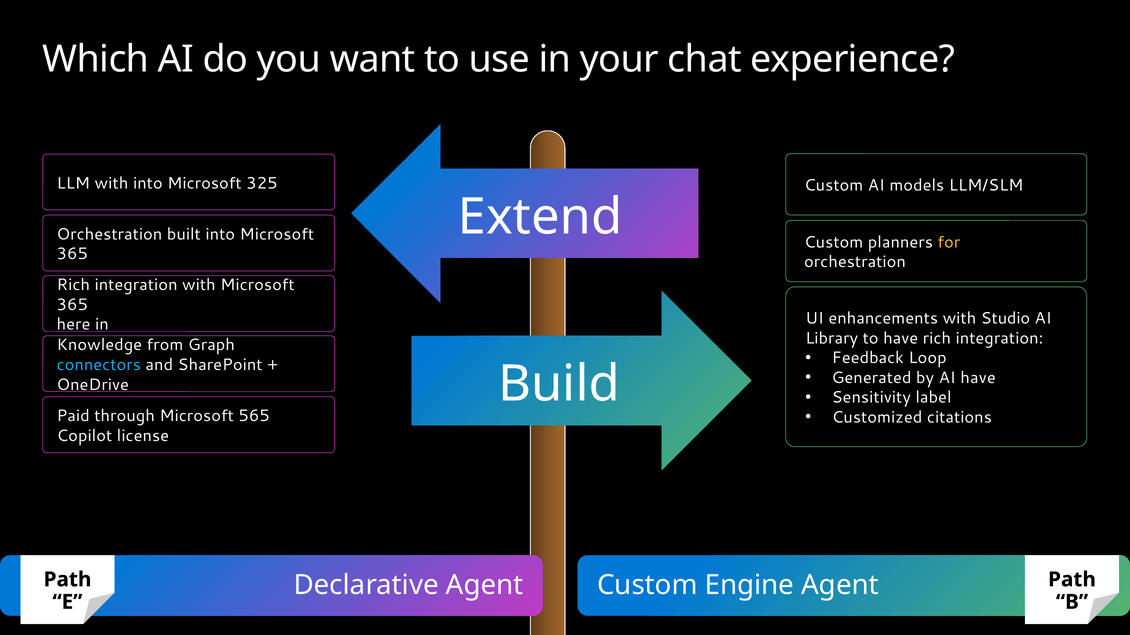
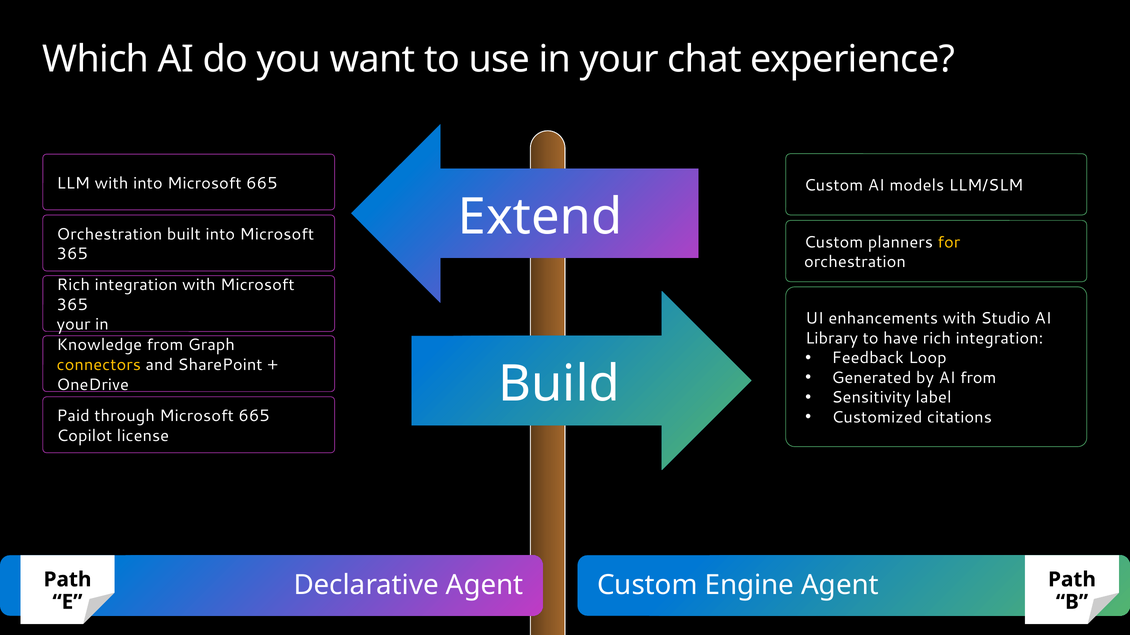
into Microsoft 325: 325 -> 665
here at (74, 325): here -> your
connectors colour: light blue -> yellow
AI have: have -> from
through Microsoft 565: 565 -> 665
